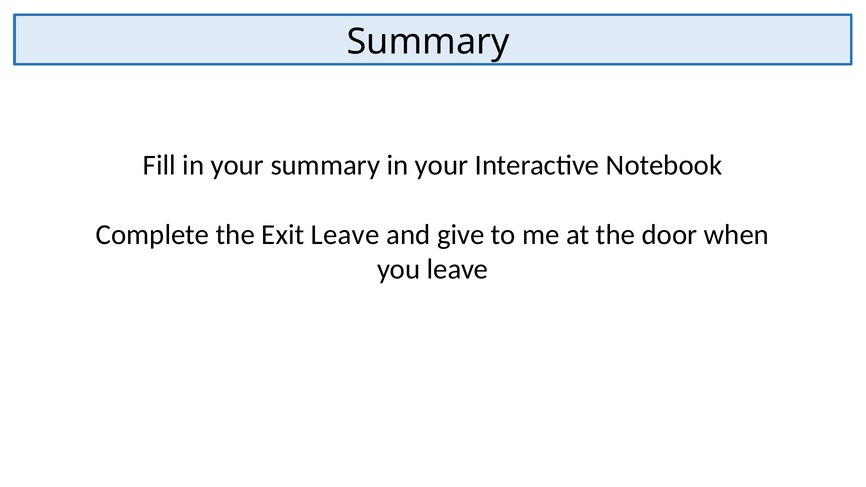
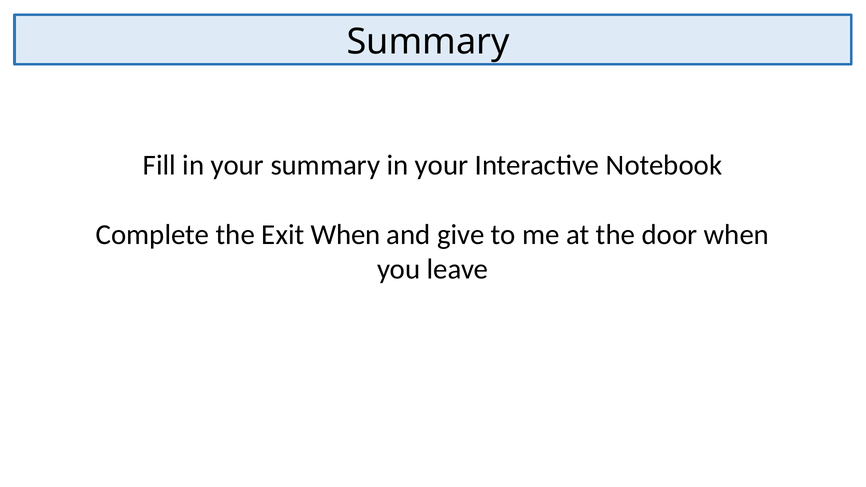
Exit Leave: Leave -> When
